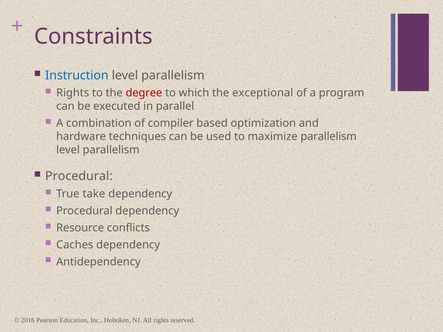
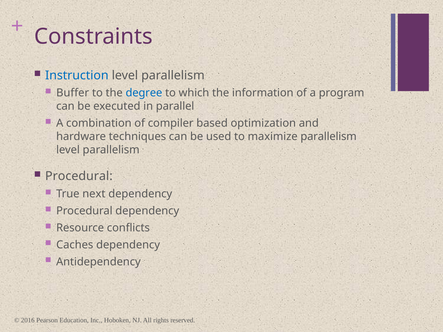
Rights at (73, 93): Rights -> Buffer
degree colour: red -> blue
exceptional: exceptional -> information
take: take -> next
